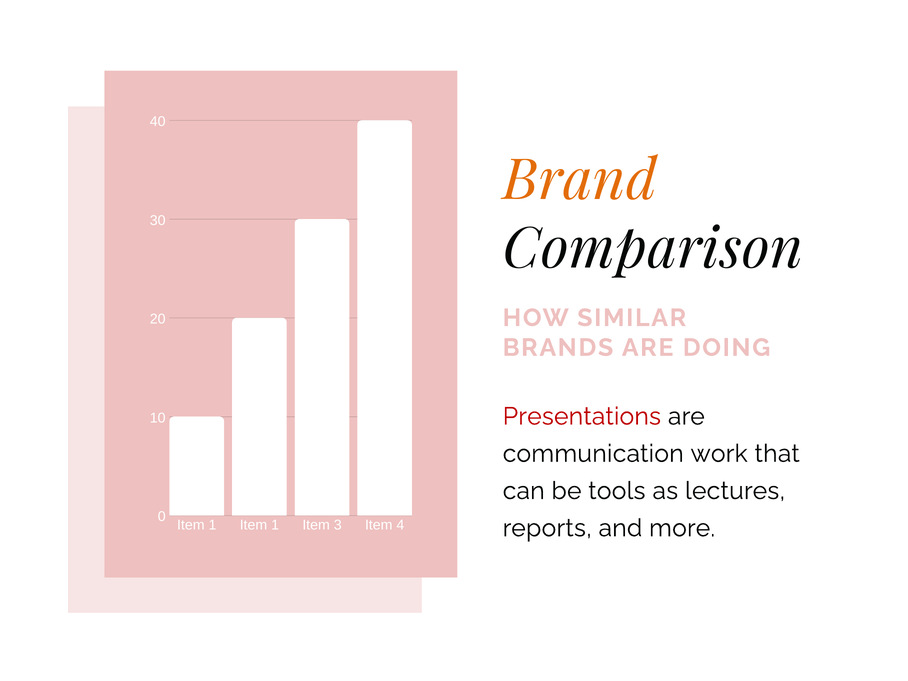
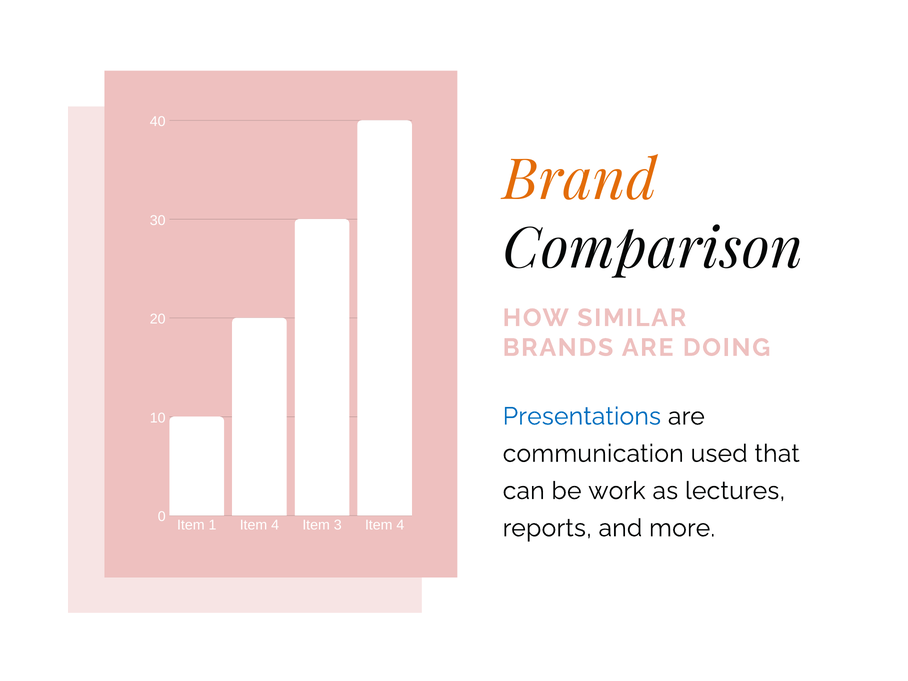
Presentations colour: red -> blue
work: work -> used
tools: tools -> work
1 Item 1: 1 -> 4
